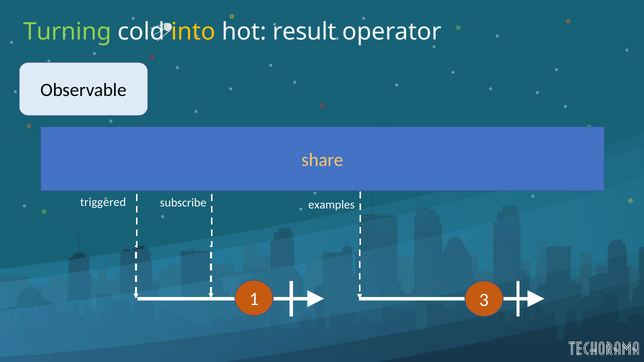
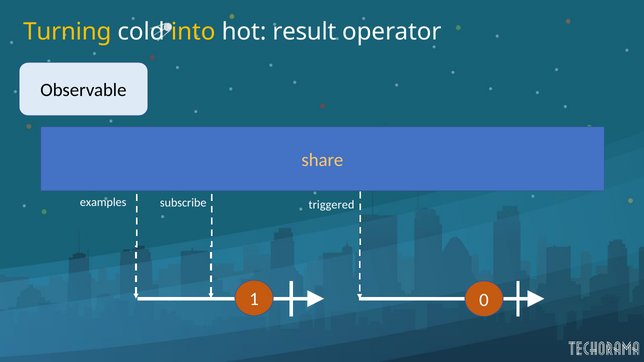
Turning colour: light green -> yellow
triggered: triggered -> examples
examples: examples -> triggered
3: 3 -> 0
